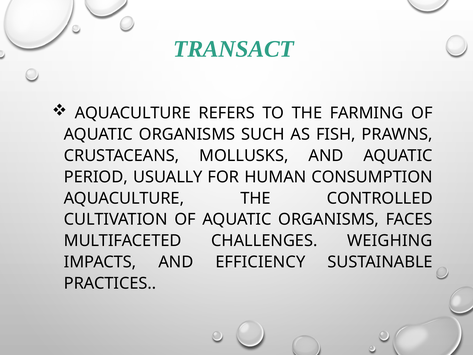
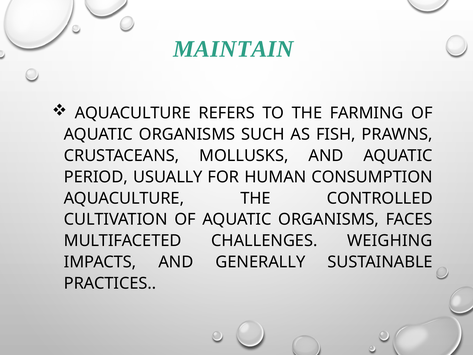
TRANSACT: TRANSACT -> MAINTAIN
EFFICIENCY: EFFICIENCY -> GENERALLY
